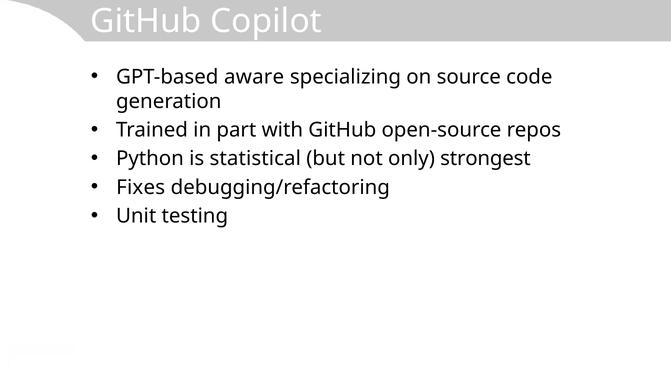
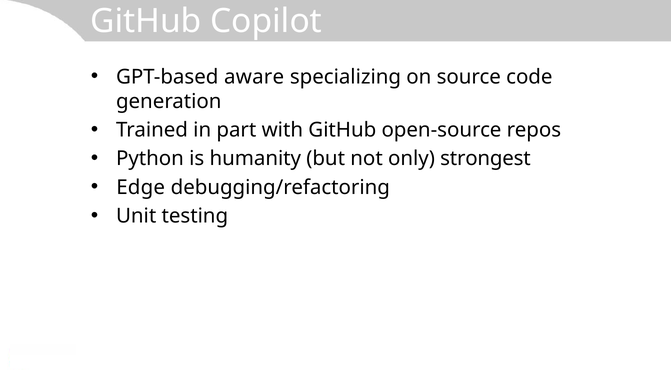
statistical: statistical -> humanity
Fixes: Fixes -> Edge
